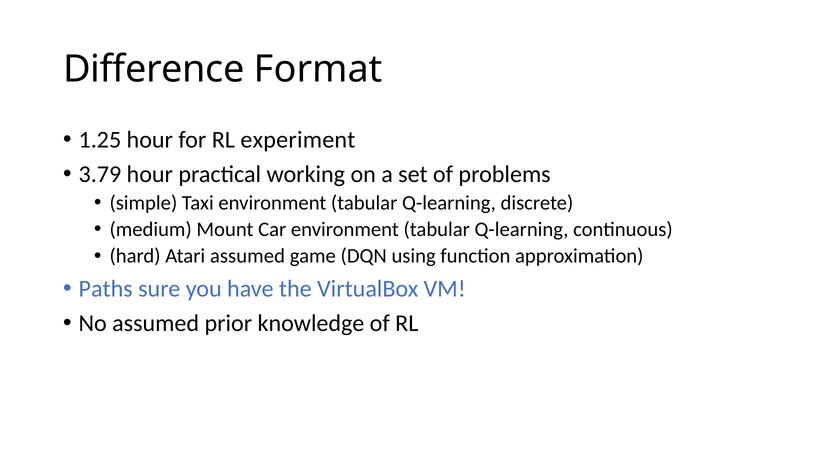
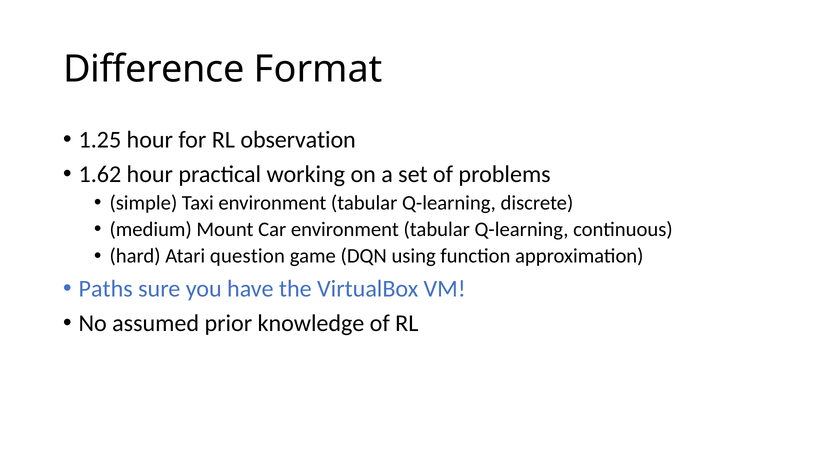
experiment: experiment -> observation
3.79: 3.79 -> 1.62
Atari assumed: assumed -> question
